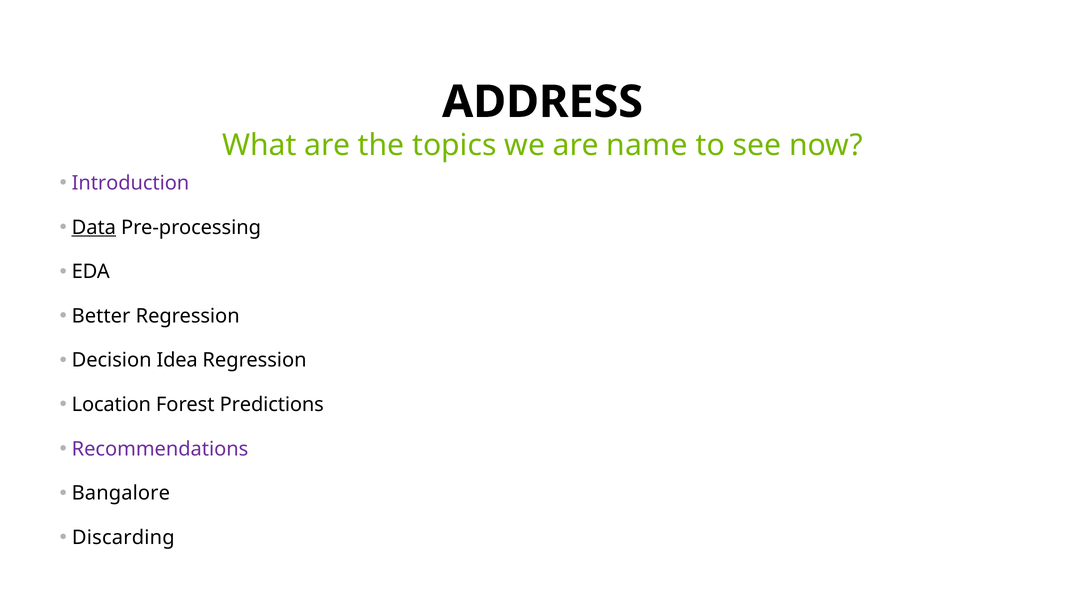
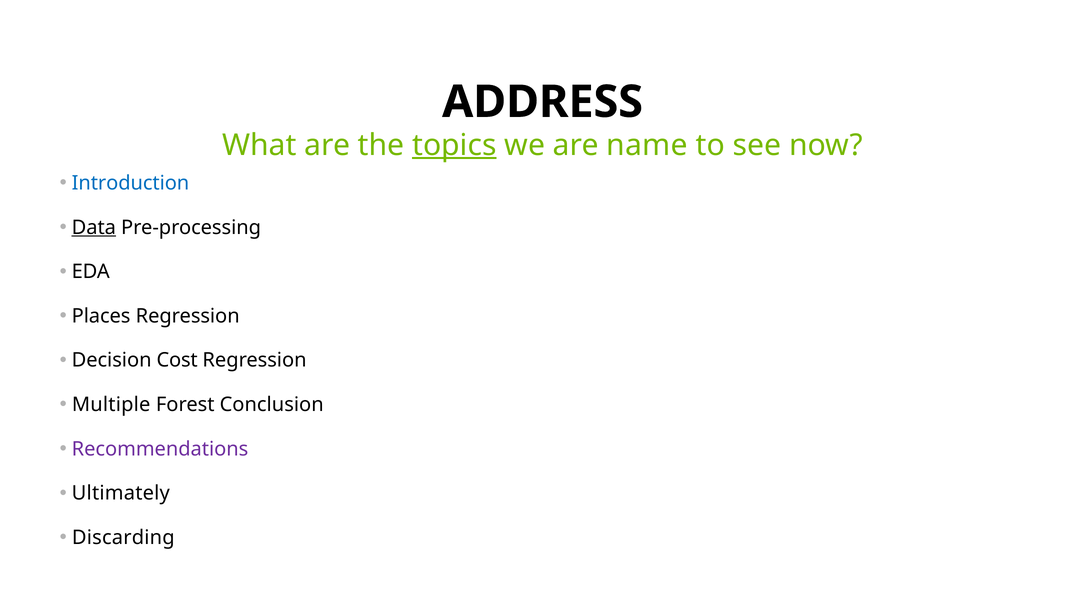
topics underline: none -> present
Introduction colour: purple -> blue
Better: Better -> Places
Idea: Idea -> Cost
Location: Location -> Multiple
Predictions: Predictions -> Conclusion
Bangalore: Bangalore -> Ultimately
